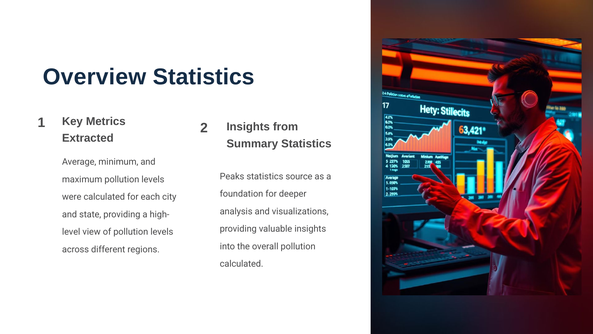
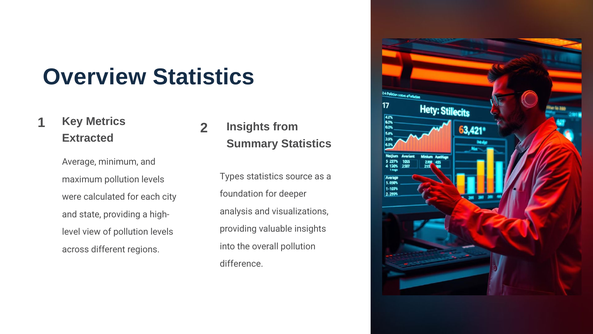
Peaks: Peaks -> Types
calculated at (242, 264): calculated -> difference
